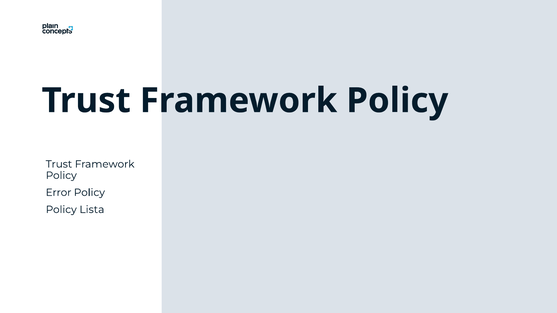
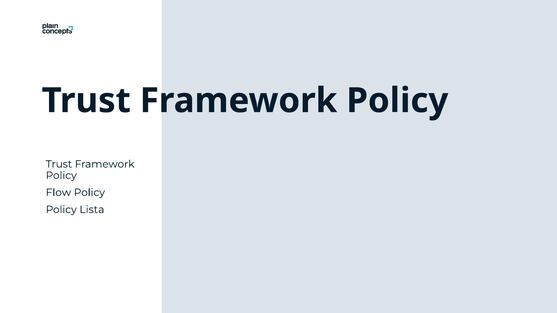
Error: Error -> Flow
